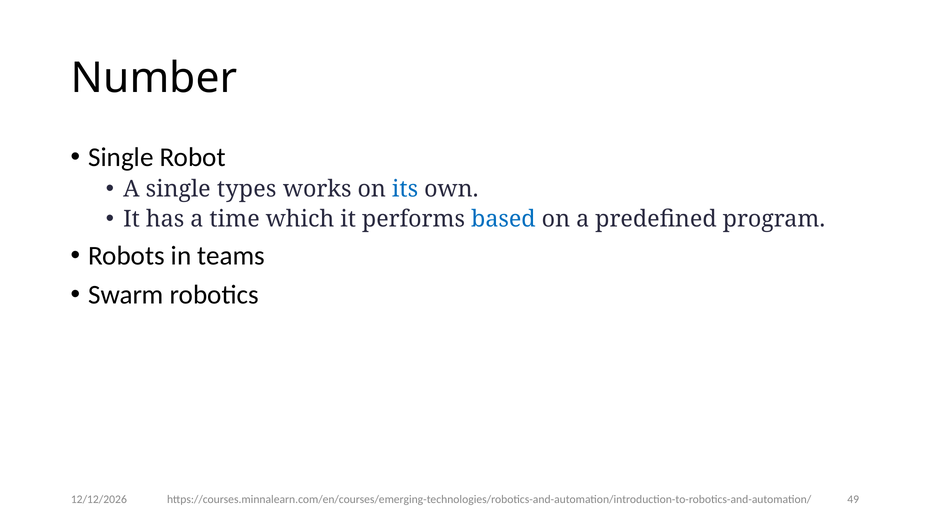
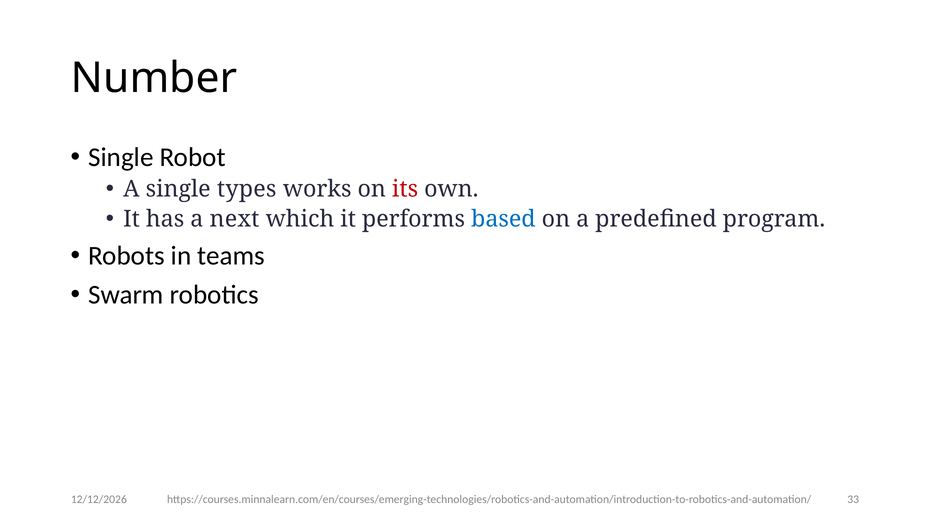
its colour: blue -> red
time: time -> next
49: 49 -> 33
